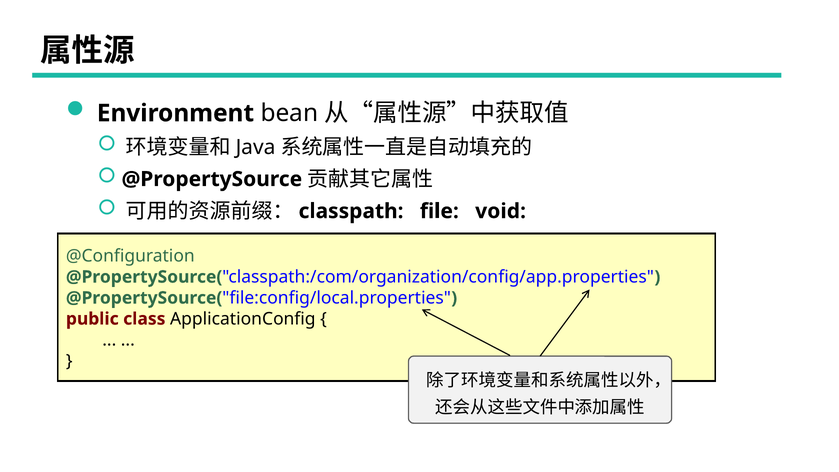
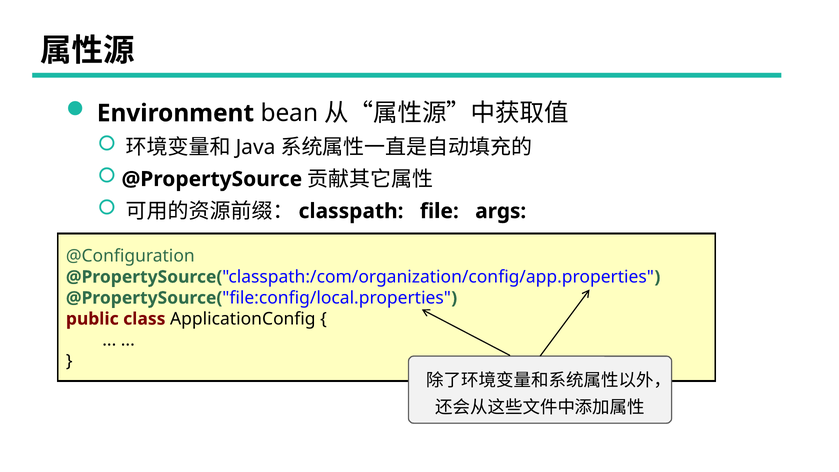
void: void -> args
